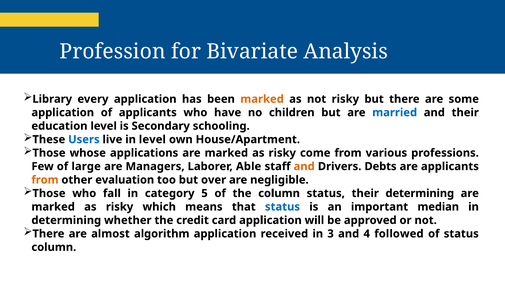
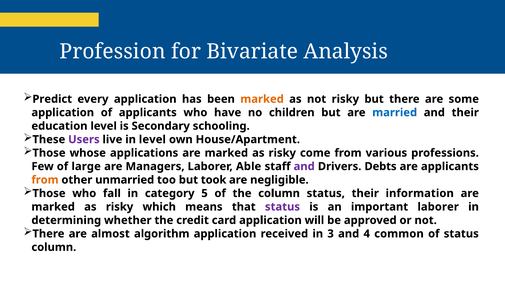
Library: Library -> Predict
Users colour: blue -> purple
and at (304, 166) colour: orange -> purple
evaluation: evaluation -> unmarried
over: over -> took
their determining: determining -> information
status at (282, 207) colour: blue -> purple
important median: median -> laborer
followed: followed -> common
